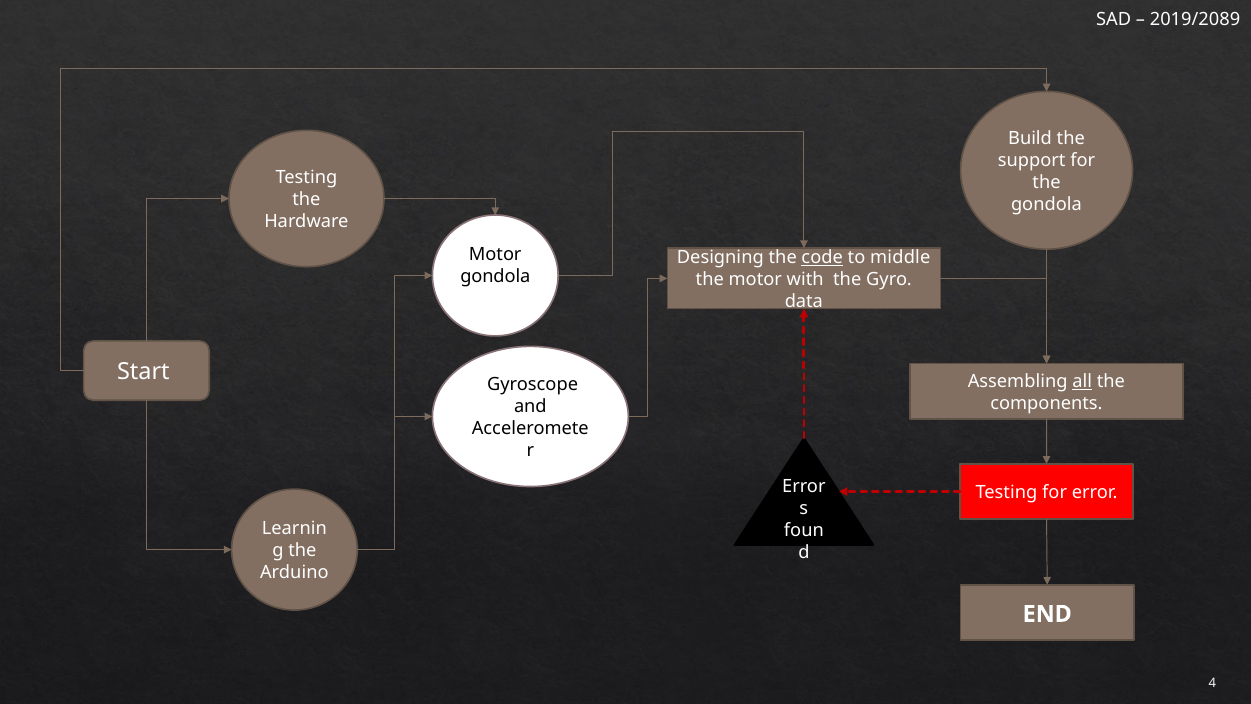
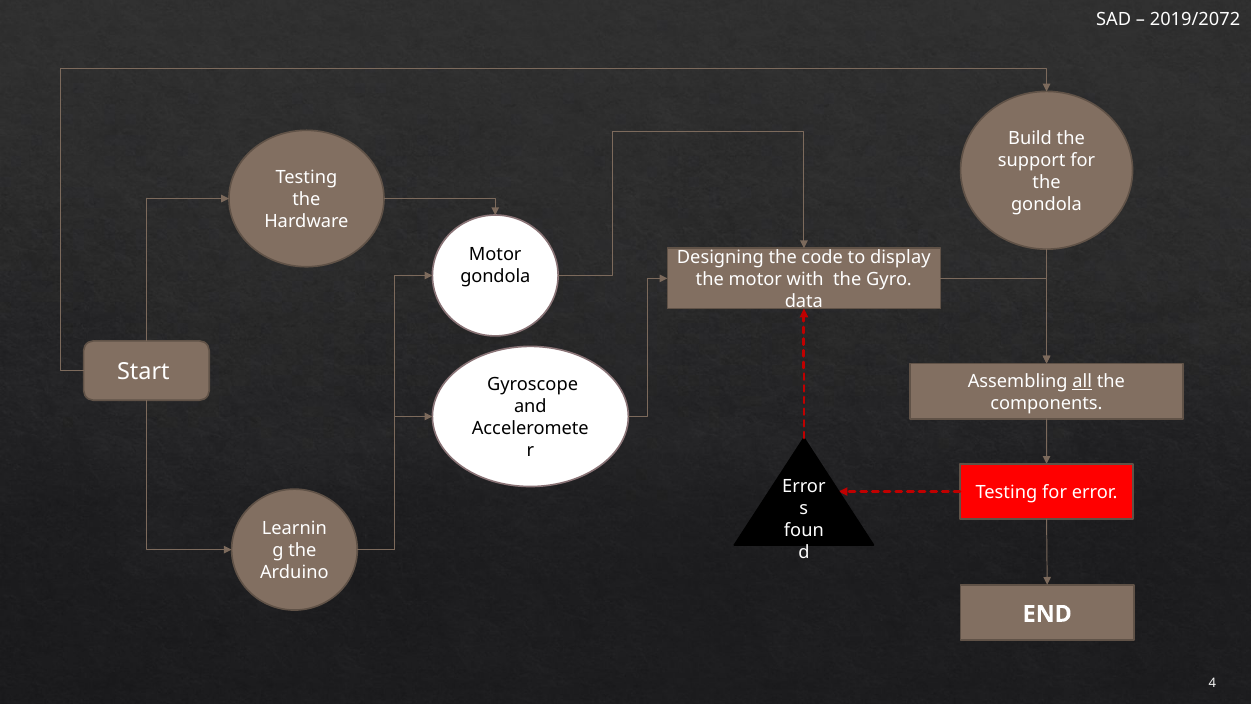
2019/2089: 2019/2089 -> 2019/2072
code underline: present -> none
middle: middle -> display
